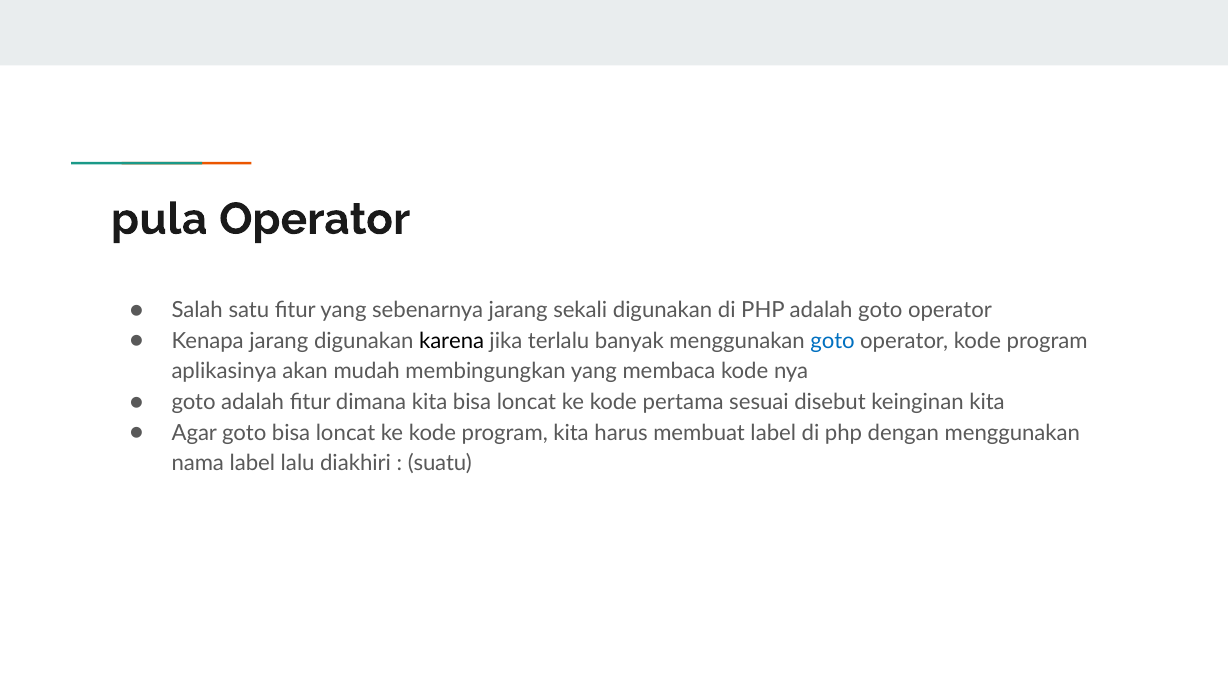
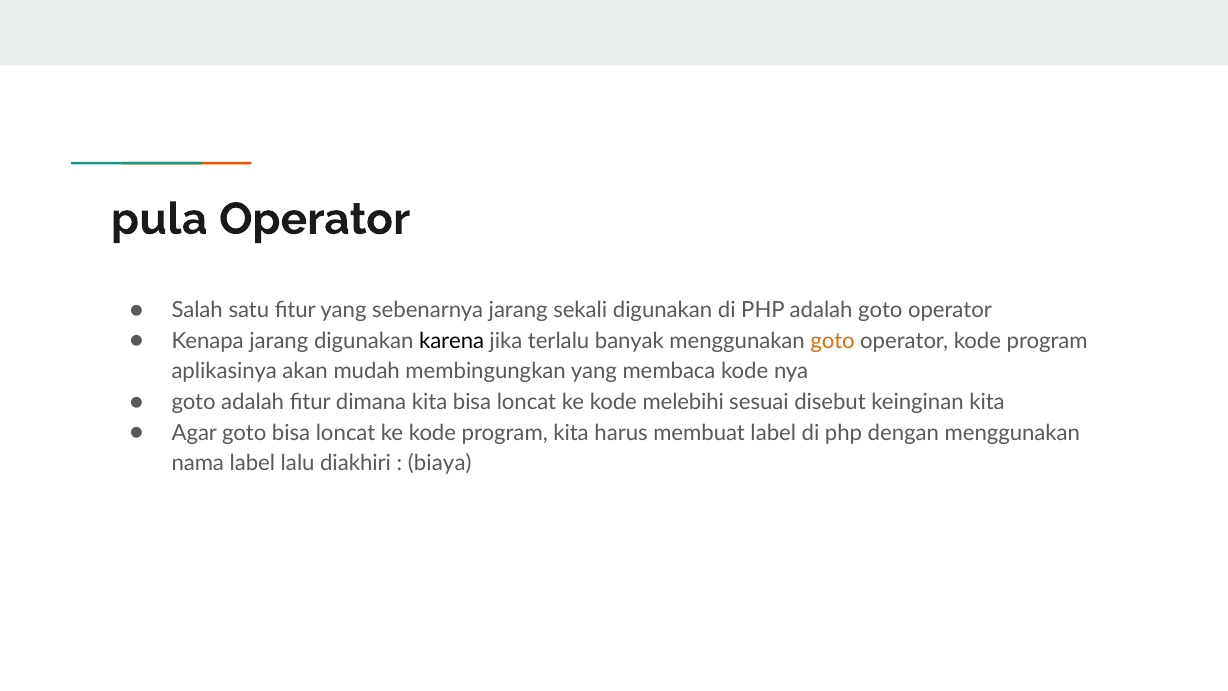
goto at (833, 341) colour: blue -> orange
pertama: pertama -> melebihi
suatu: suatu -> biaya
